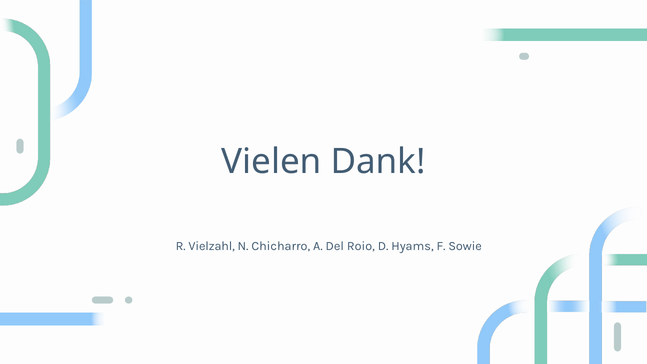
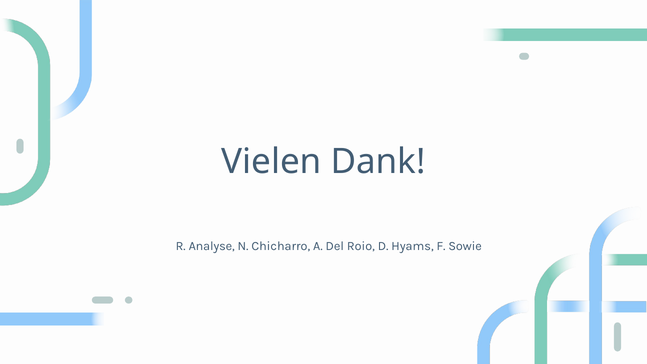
Vielzahl: Vielzahl -> Analyse
